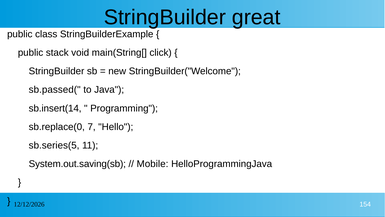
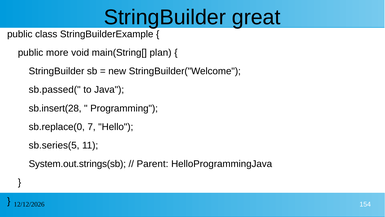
stack: stack -> more
click: click -> plan
sb.insert(14: sb.insert(14 -> sb.insert(28
System.out.saving(sb: System.out.saving(sb -> System.out.strings(sb
Mobile: Mobile -> Parent
